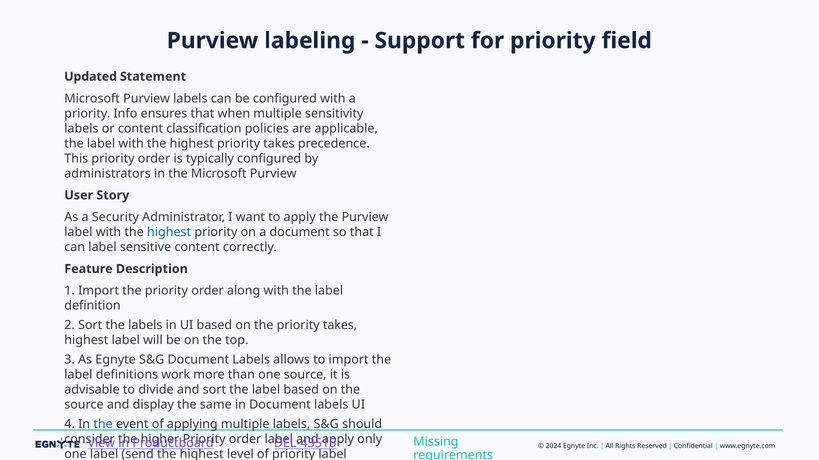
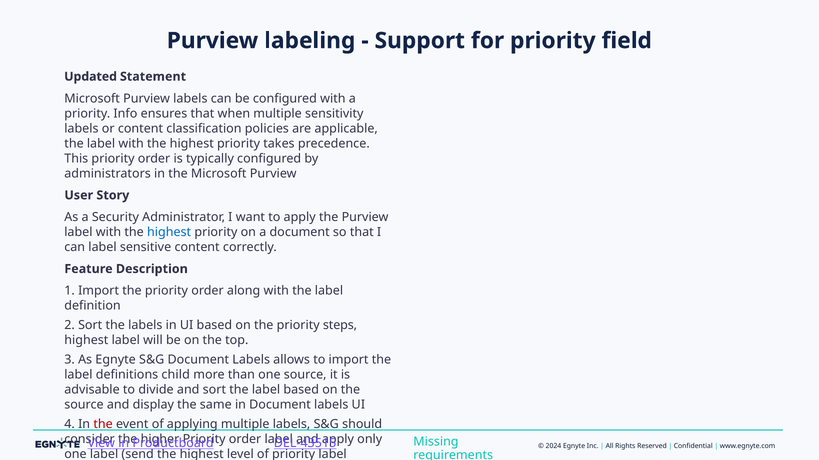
the priority takes: takes -> steps
work: work -> child
the at (103, 425) colour: blue -> red
